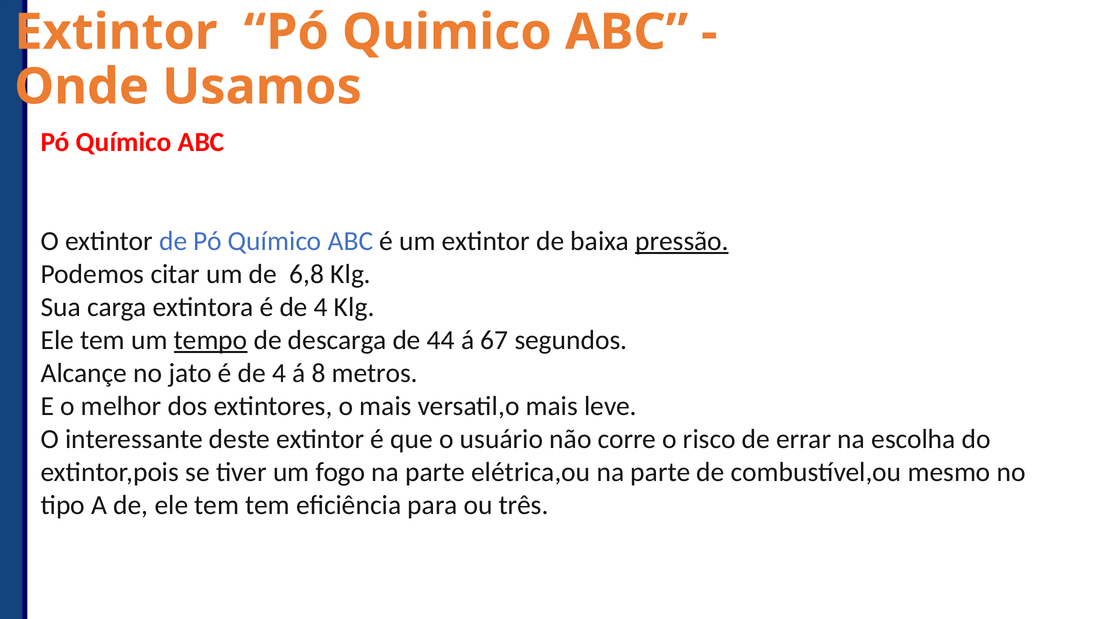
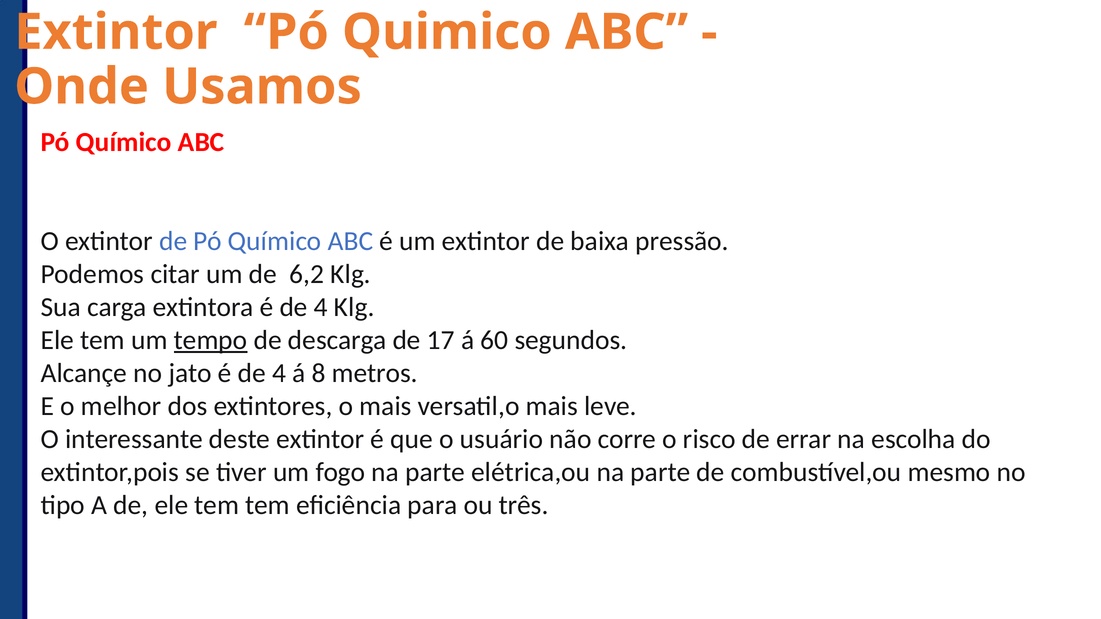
pressão underline: present -> none
6,8: 6,8 -> 6,2
44: 44 -> 17
67: 67 -> 60
